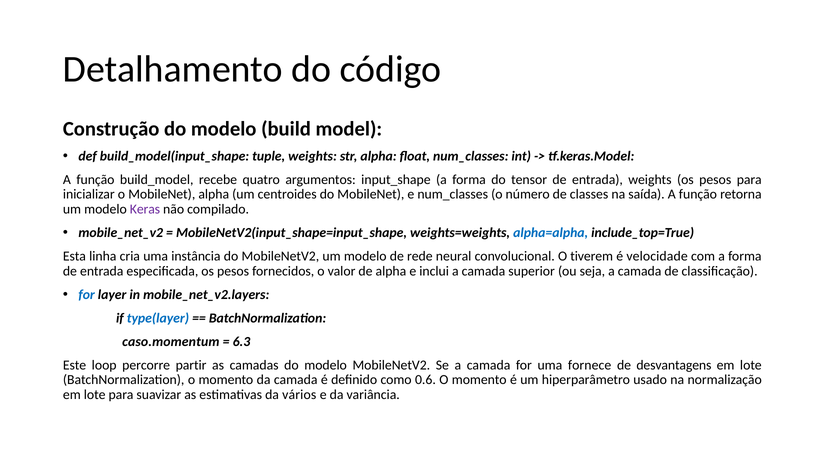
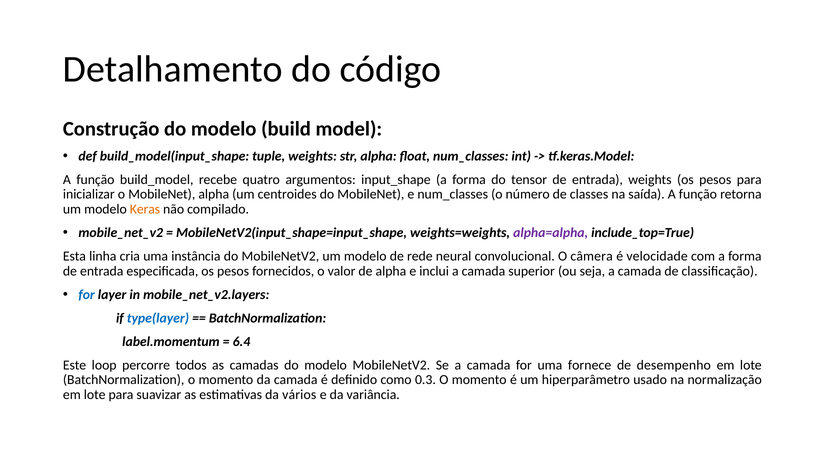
Keras colour: purple -> orange
alpha=alpha colour: blue -> purple
tiverem: tiverem -> câmera
caso.momentum: caso.momentum -> label.momentum
6.3: 6.3 -> 6.4
partir: partir -> todos
desvantagens: desvantagens -> desempenho
0.6: 0.6 -> 0.3
